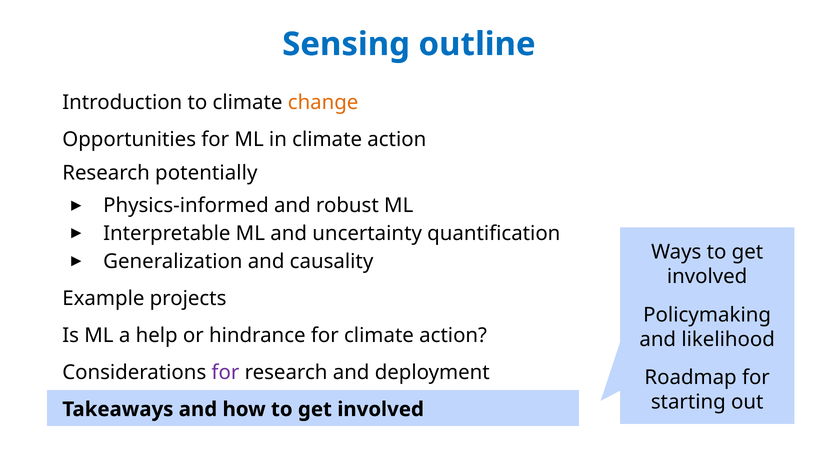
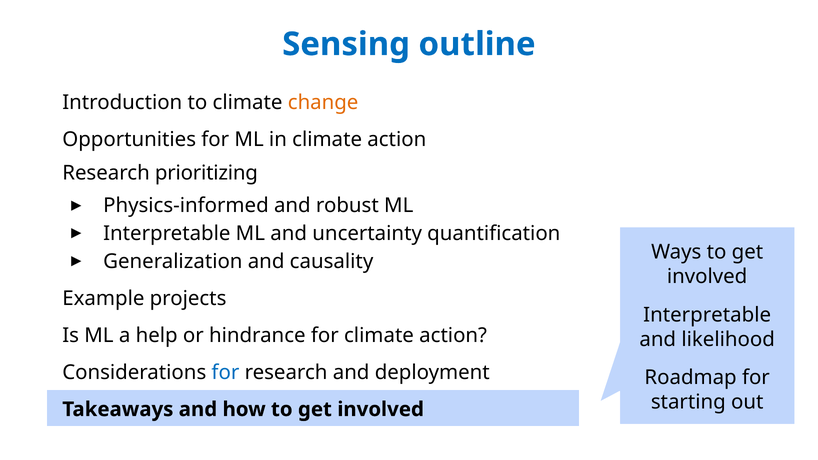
potentially: potentially -> prioritizing
Policymaking at (707, 315): Policymaking -> Interpretable
for at (225, 372) colour: purple -> blue
